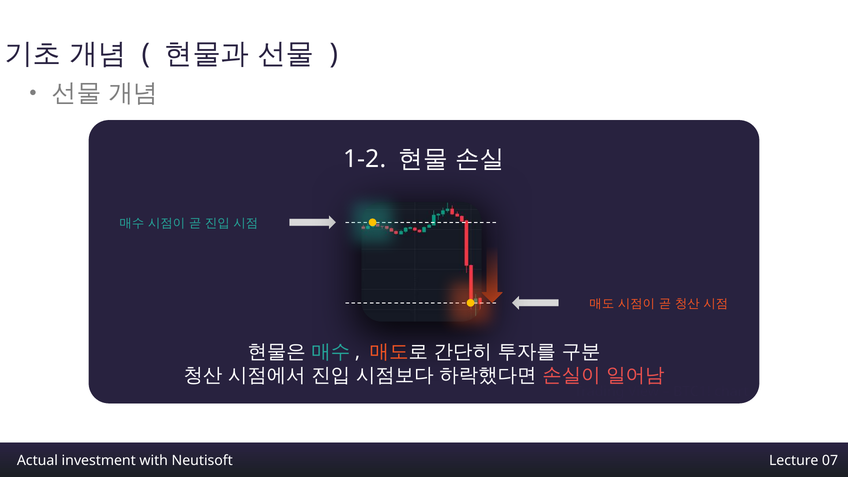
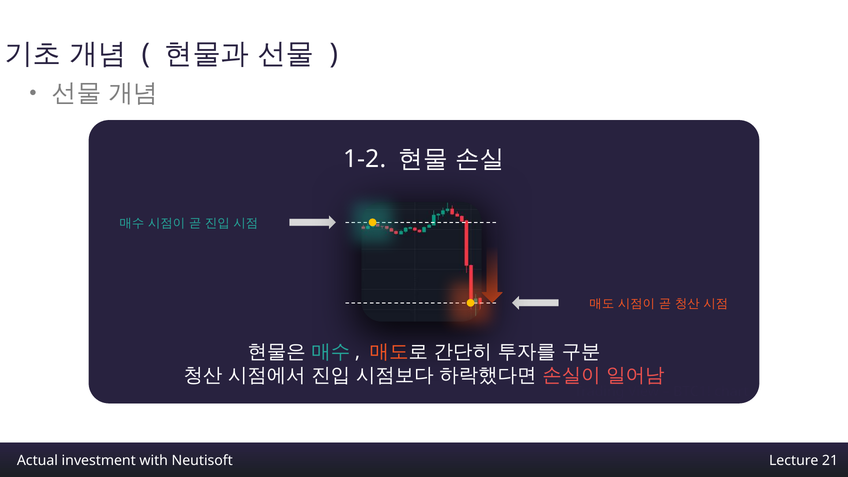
07: 07 -> 21
